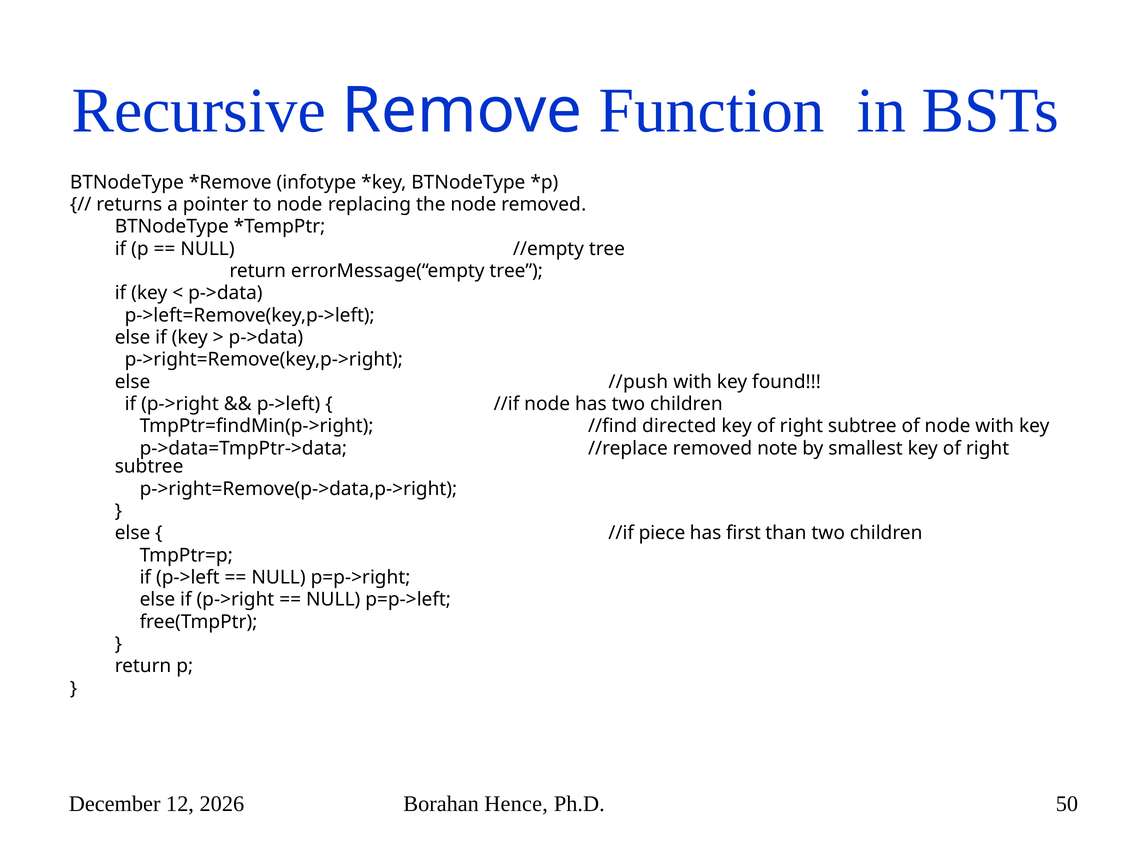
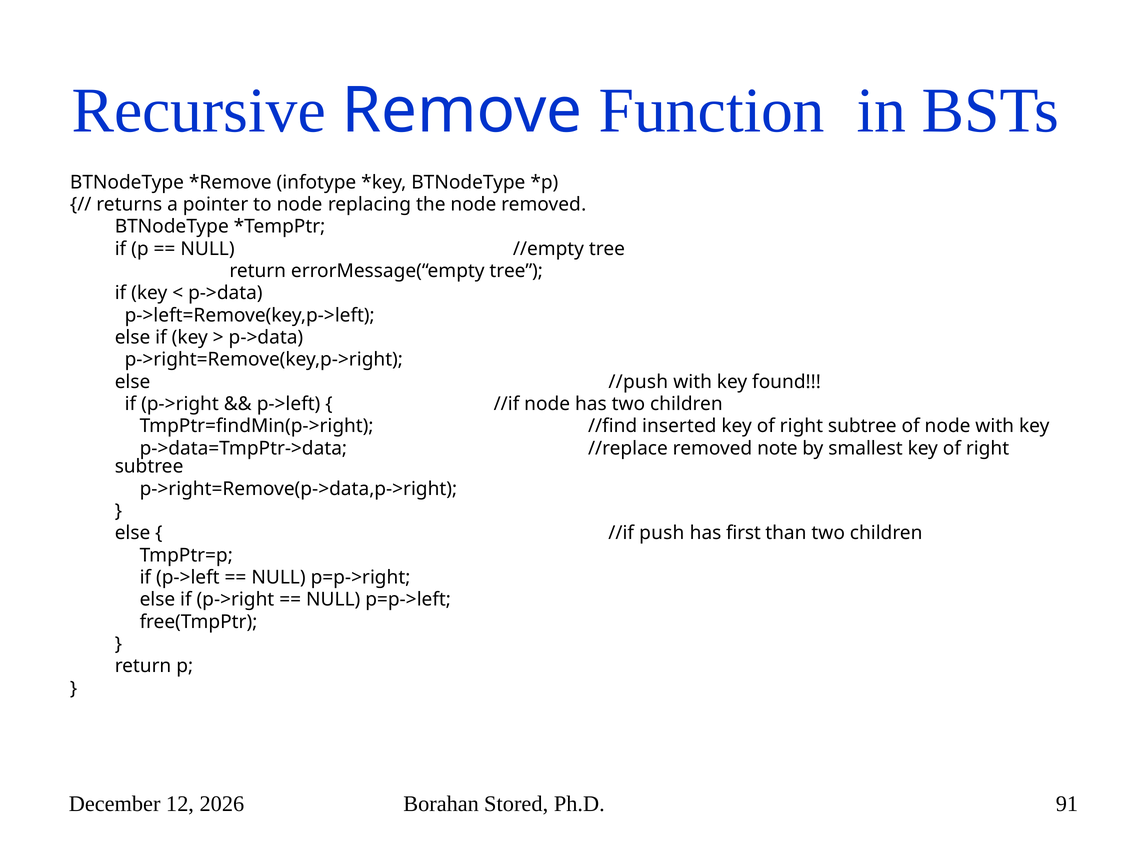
directed: directed -> inserted
piece: piece -> push
Hence: Hence -> Stored
50: 50 -> 91
